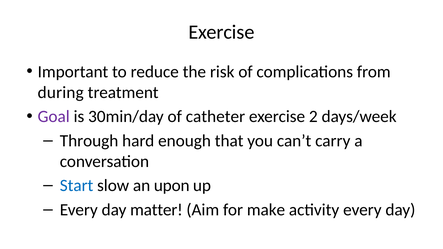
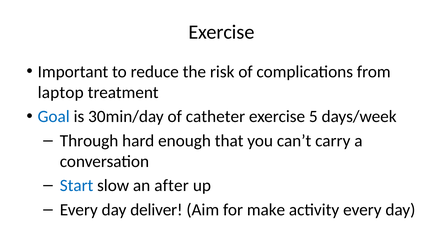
during: during -> laptop
Goal colour: purple -> blue
2: 2 -> 5
upon: upon -> after
matter: matter -> deliver
